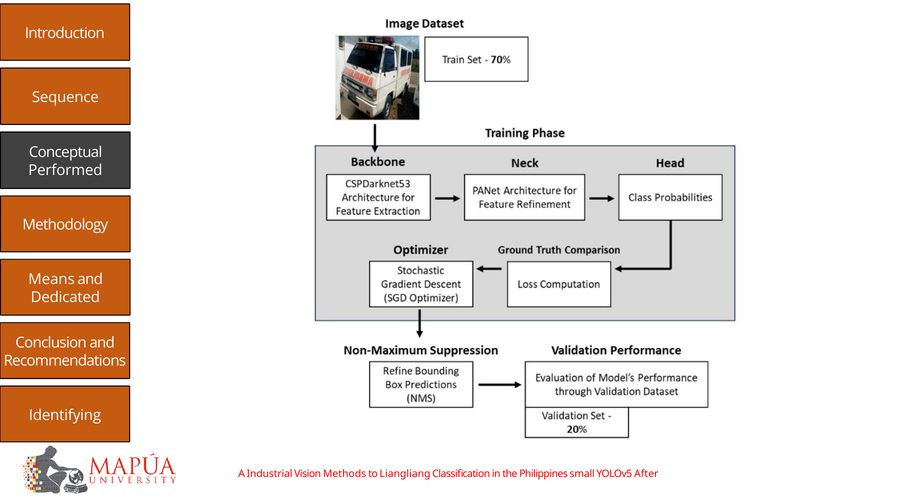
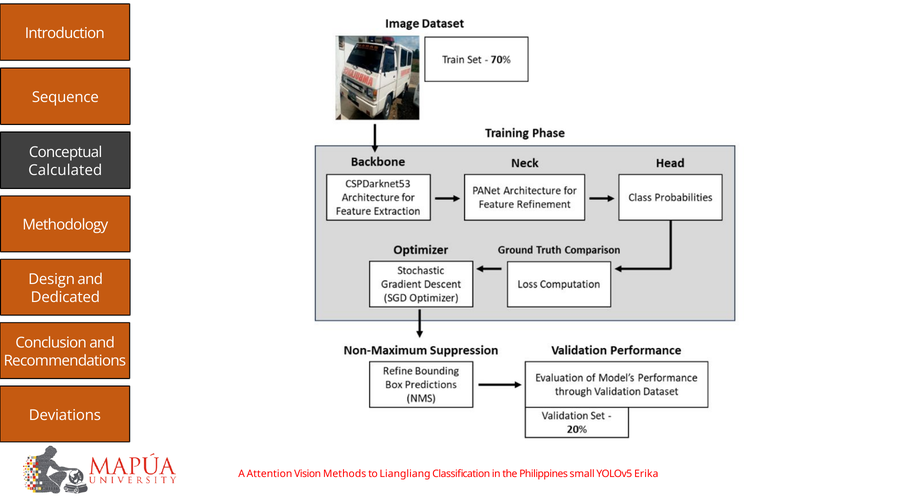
Performed: Performed -> Calculated
Means: Means -> Design
Identifying: Identifying -> Deviations
Industrial: Industrial -> Attention
After: After -> Erika
